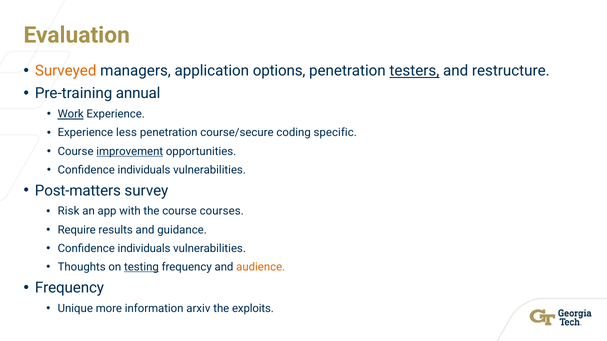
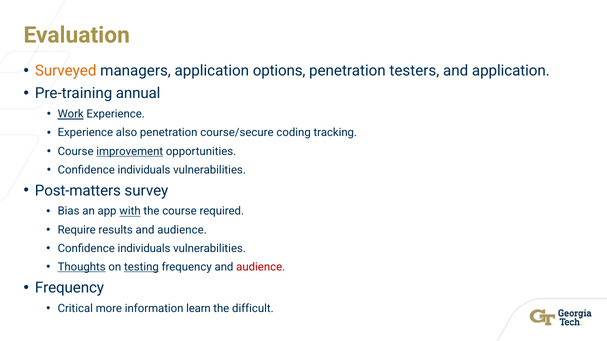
testers underline: present -> none
and restructure: restructure -> application
less: less -> also
specific: specific -> tracking
Risk: Risk -> Bias
with underline: none -> present
courses: courses -> required
results and guidance: guidance -> audience
Thoughts underline: none -> present
audience at (261, 267) colour: orange -> red
Unique: Unique -> Critical
arxiv: arxiv -> learn
exploits: exploits -> difficult
